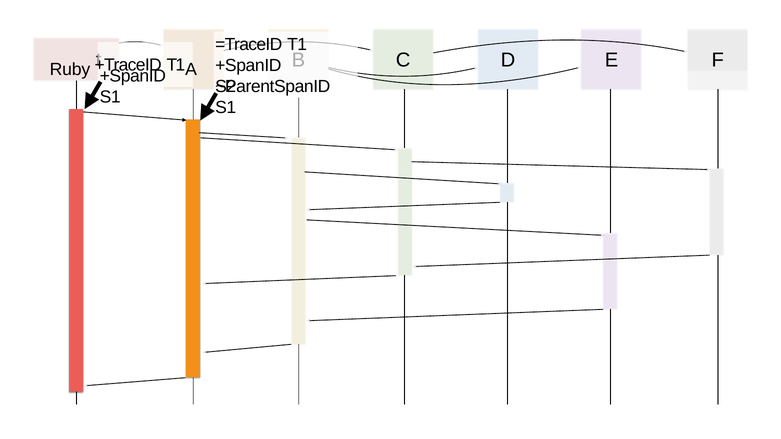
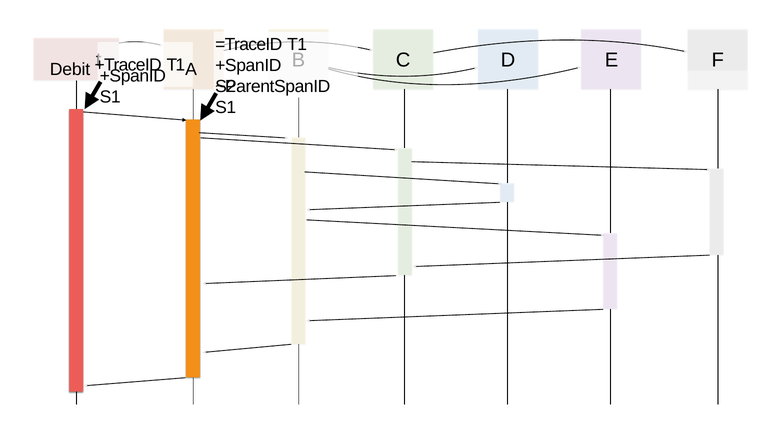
Ruby: Ruby -> Debit
